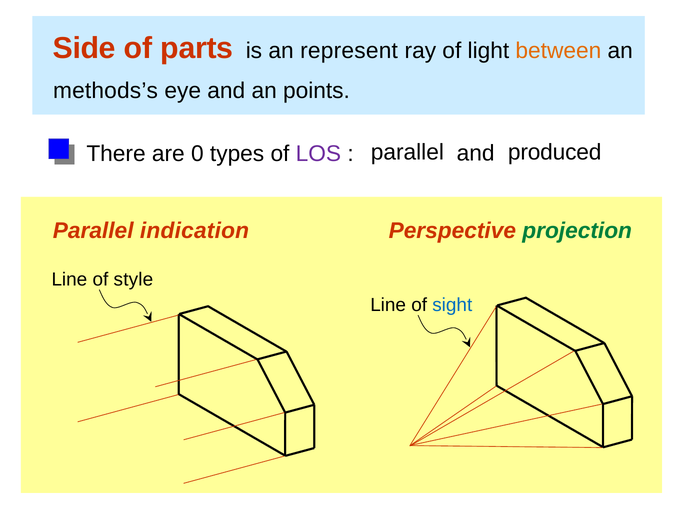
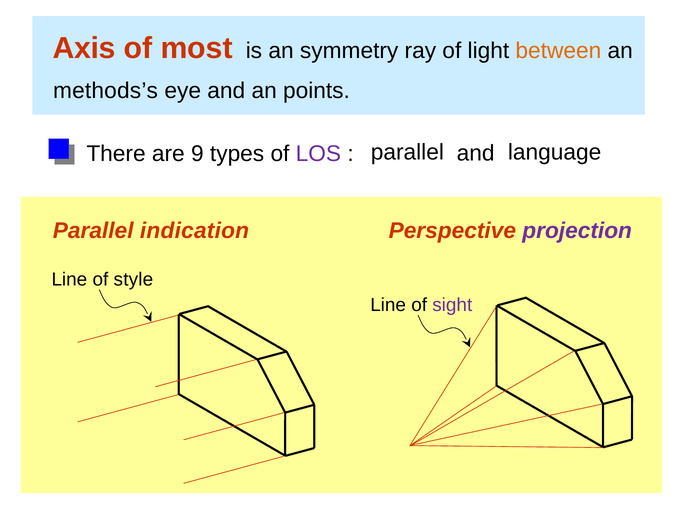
Side: Side -> Axis
parts: parts -> most
represent: represent -> symmetry
0: 0 -> 9
produced: produced -> language
projection colour: green -> purple
sight colour: blue -> purple
